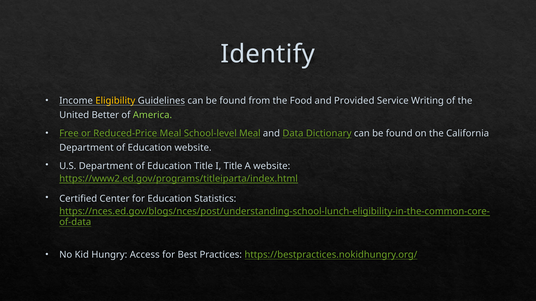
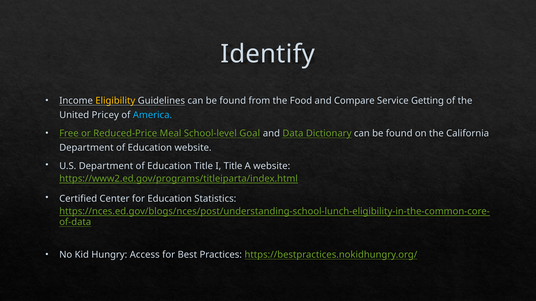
Provided: Provided -> Compare
Writing: Writing -> Getting
Better: Better -> Pricey
America colour: light green -> light blue
School-level Meal: Meal -> Goal
